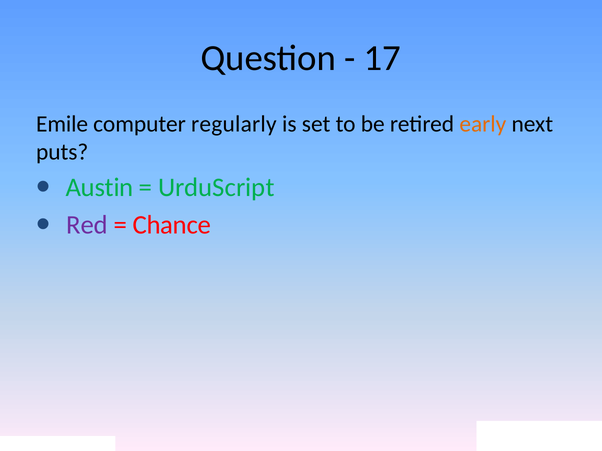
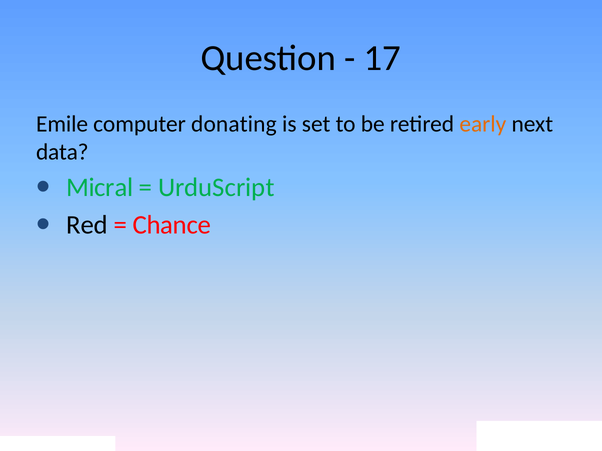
regularly: regularly -> donating
puts: puts -> data
Austin: Austin -> Micral
Red colour: purple -> black
